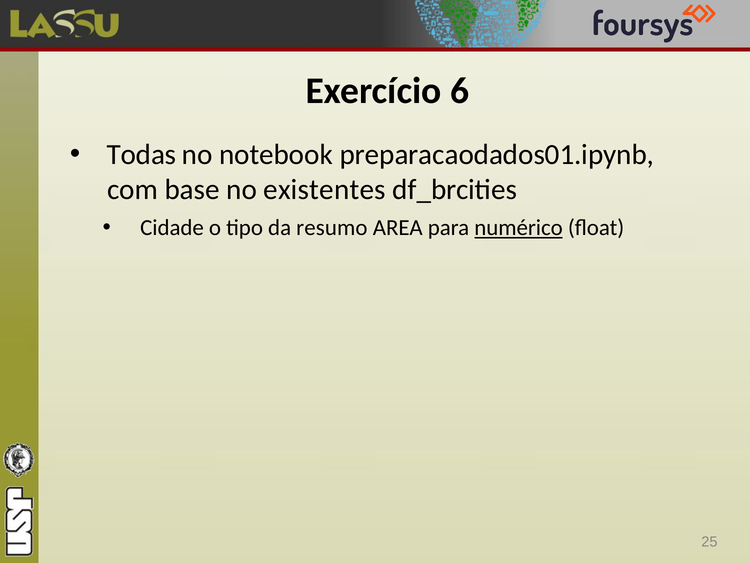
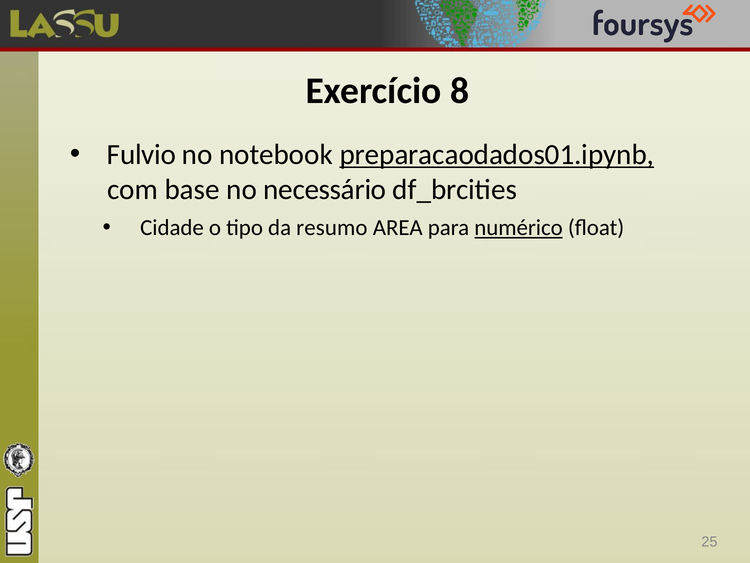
6: 6 -> 8
Todas: Todas -> Fulvio
preparacaodados01.ipynb underline: none -> present
existentes: existentes -> necessário
